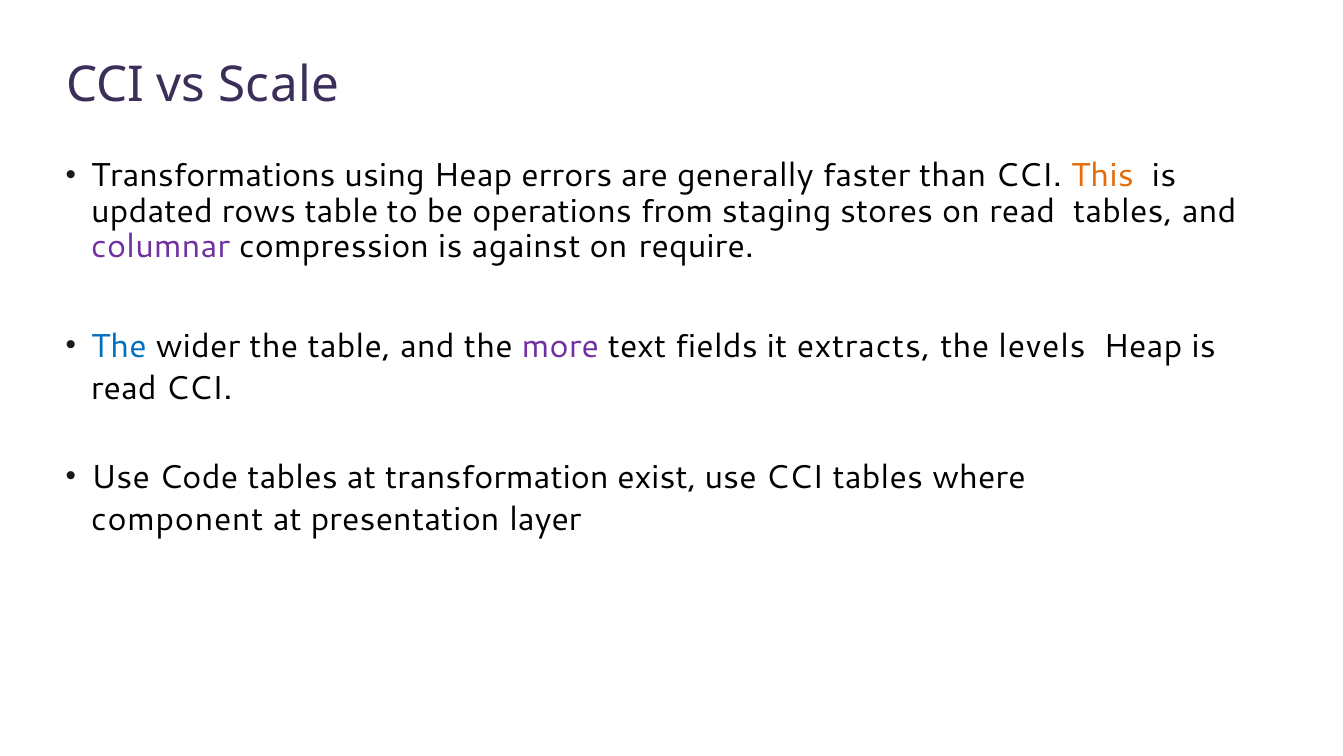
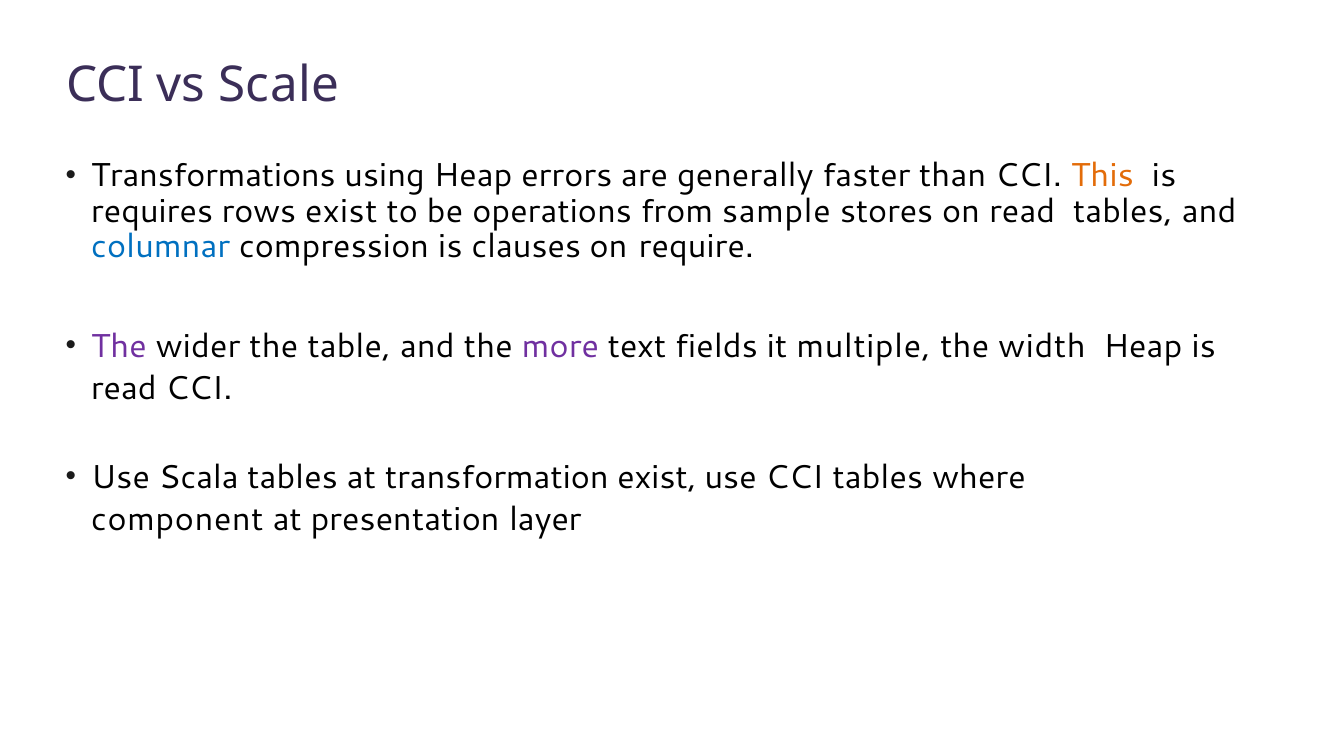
updated: updated -> requires
rows table: table -> exist
staging: staging -> sample
columnar colour: purple -> blue
against: against -> clauses
The at (119, 346) colour: blue -> purple
extracts: extracts -> multiple
levels: levels -> width
Code: Code -> Scala
